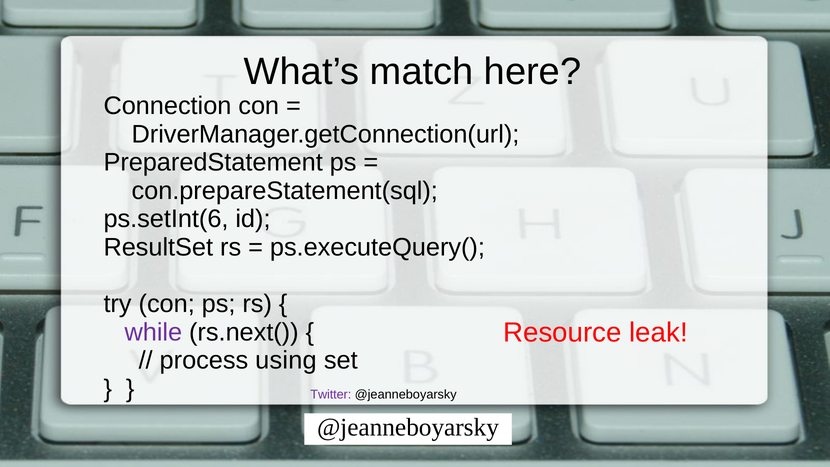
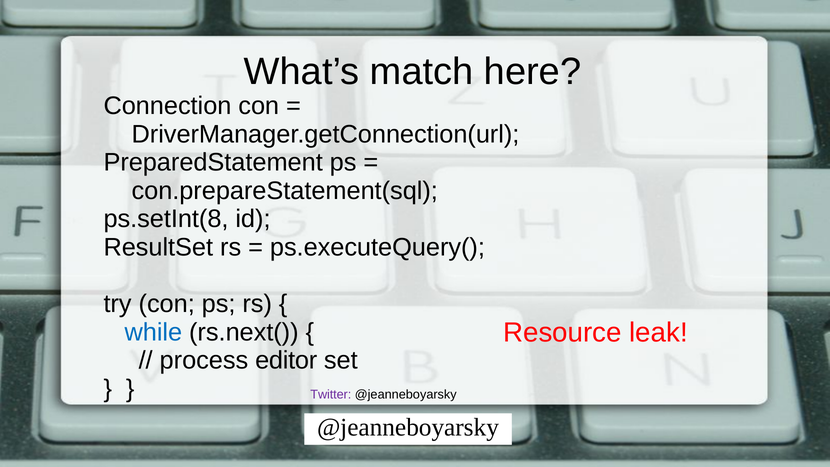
ps.setInt(6: ps.setInt(6 -> ps.setInt(8
while colour: purple -> blue
using: using -> editor
